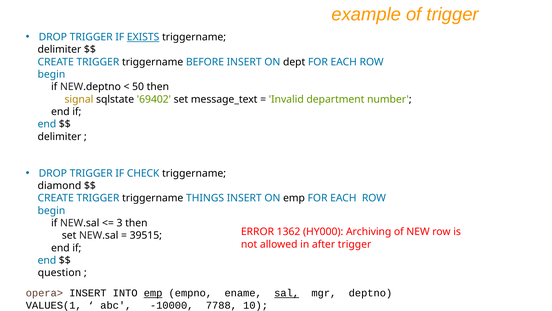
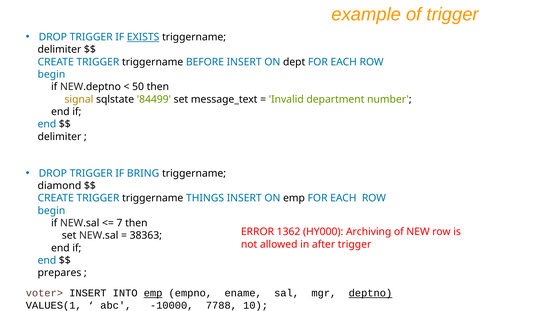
69402: 69402 -> 84499
CHECK: CHECK -> BRING
3: 3 -> 7
39515: 39515 -> 38363
question: question -> prepares
opera>: opera> -> voter>
sal underline: present -> none
deptno underline: none -> present
